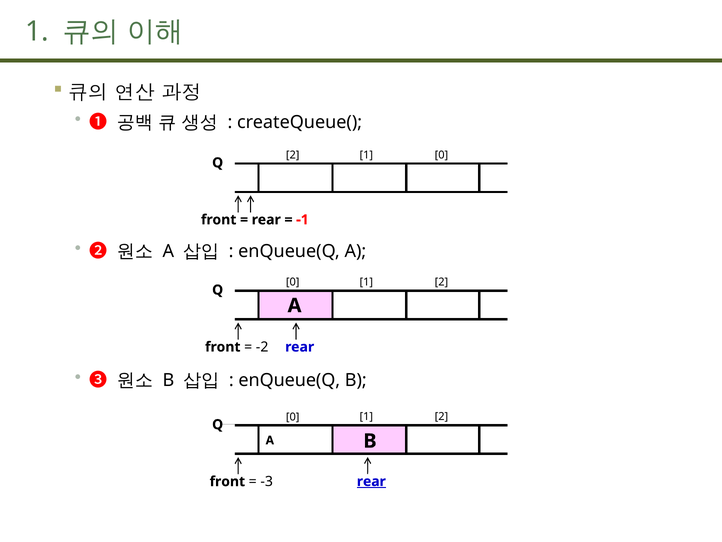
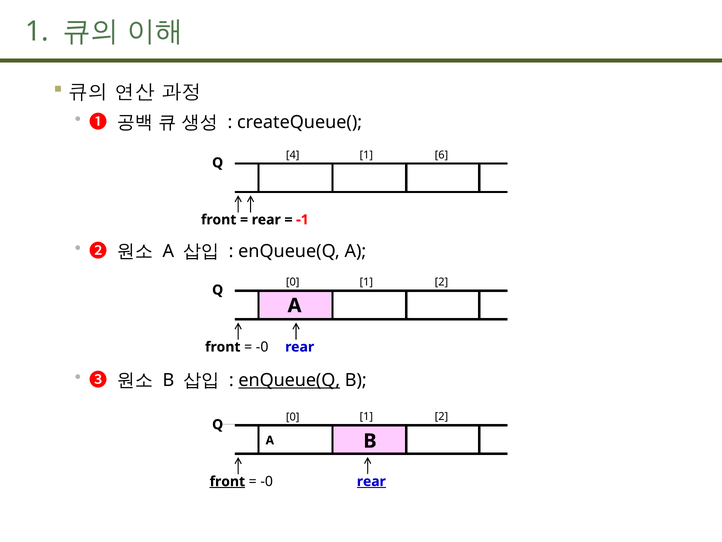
2 at (293, 155): 2 -> 4
1 0: 0 -> 6
-2 at (262, 347): -2 -> -0
enQueue(Q at (289, 380) underline: none -> present
front at (227, 481) underline: none -> present
-3 at (267, 481): -3 -> -0
